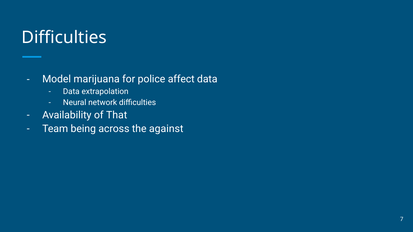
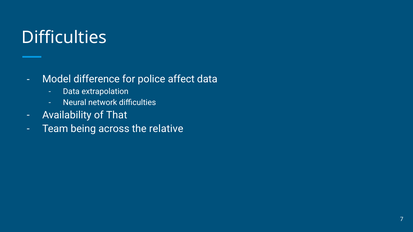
marijuana: marijuana -> difference
against: against -> relative
